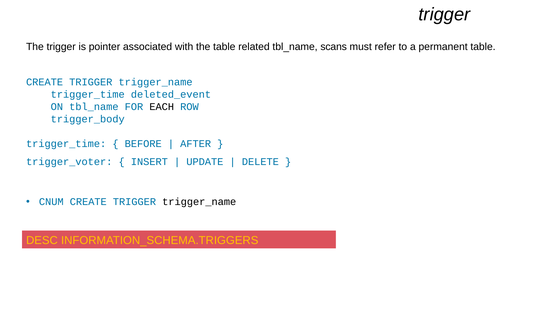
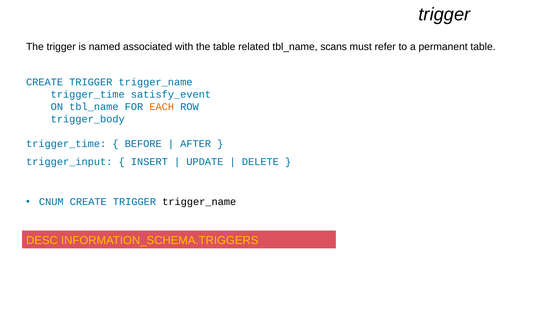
pointer: pointer -> named
deleted_event: deleted_event -> satisfy_event
EACH colour: black -> orange
trigger_voter: trigger_voter -> trigger_input
